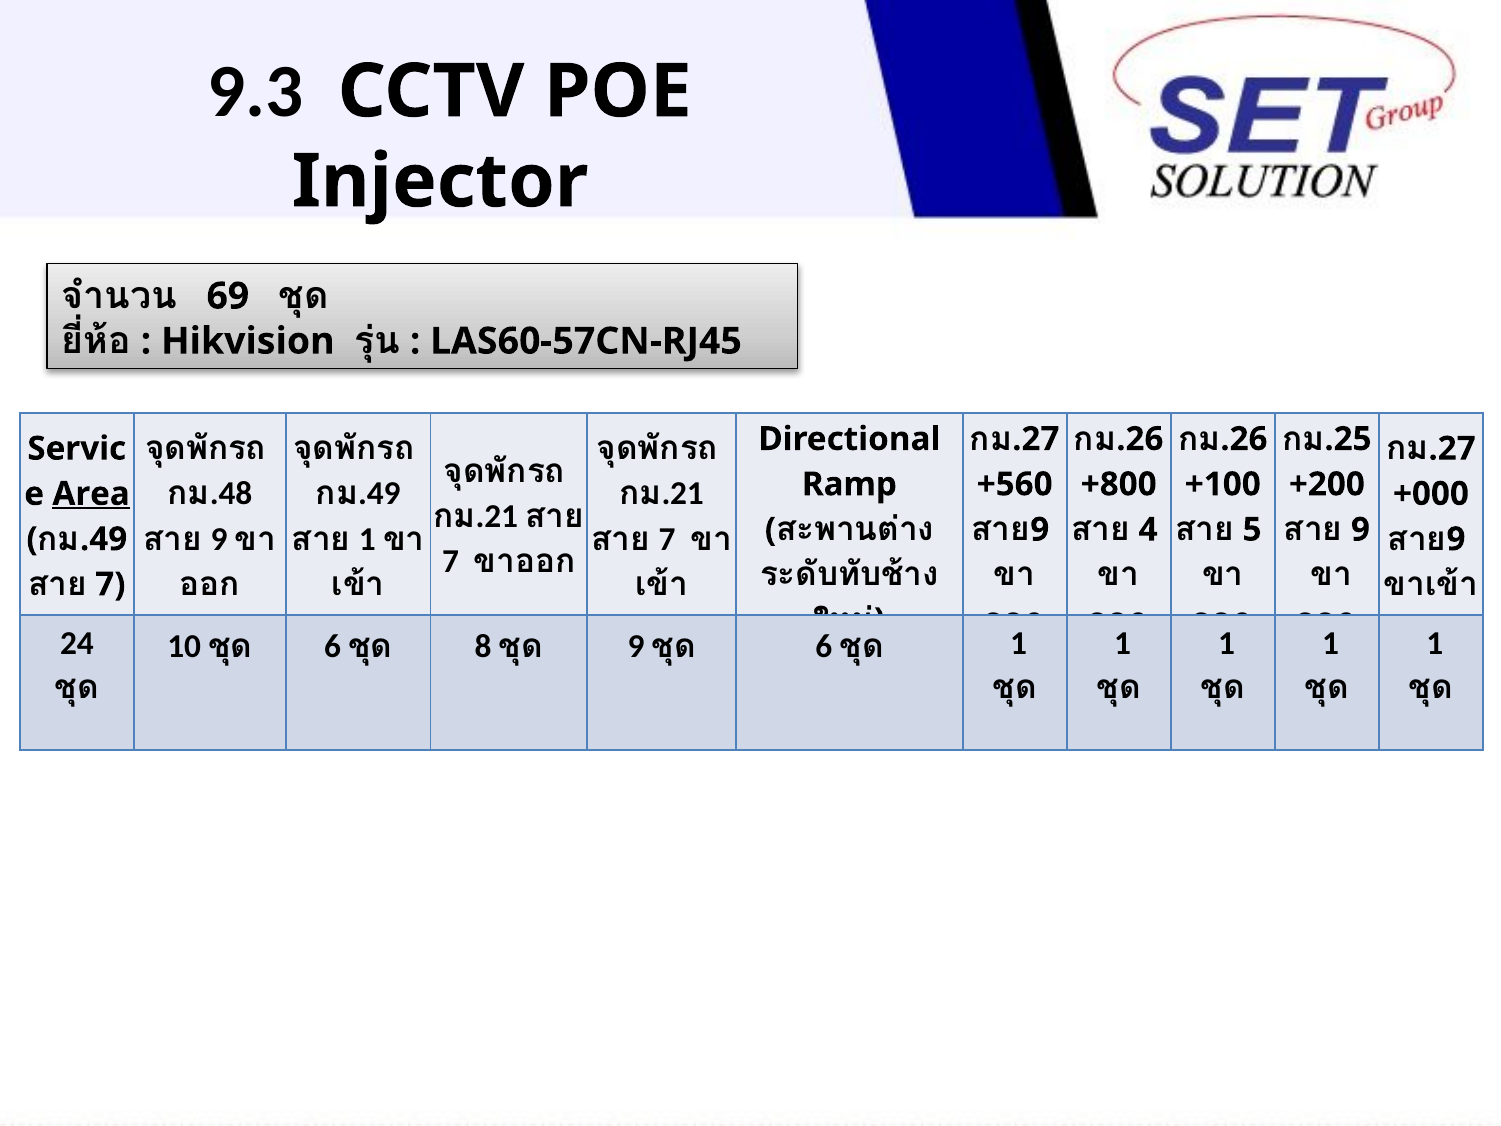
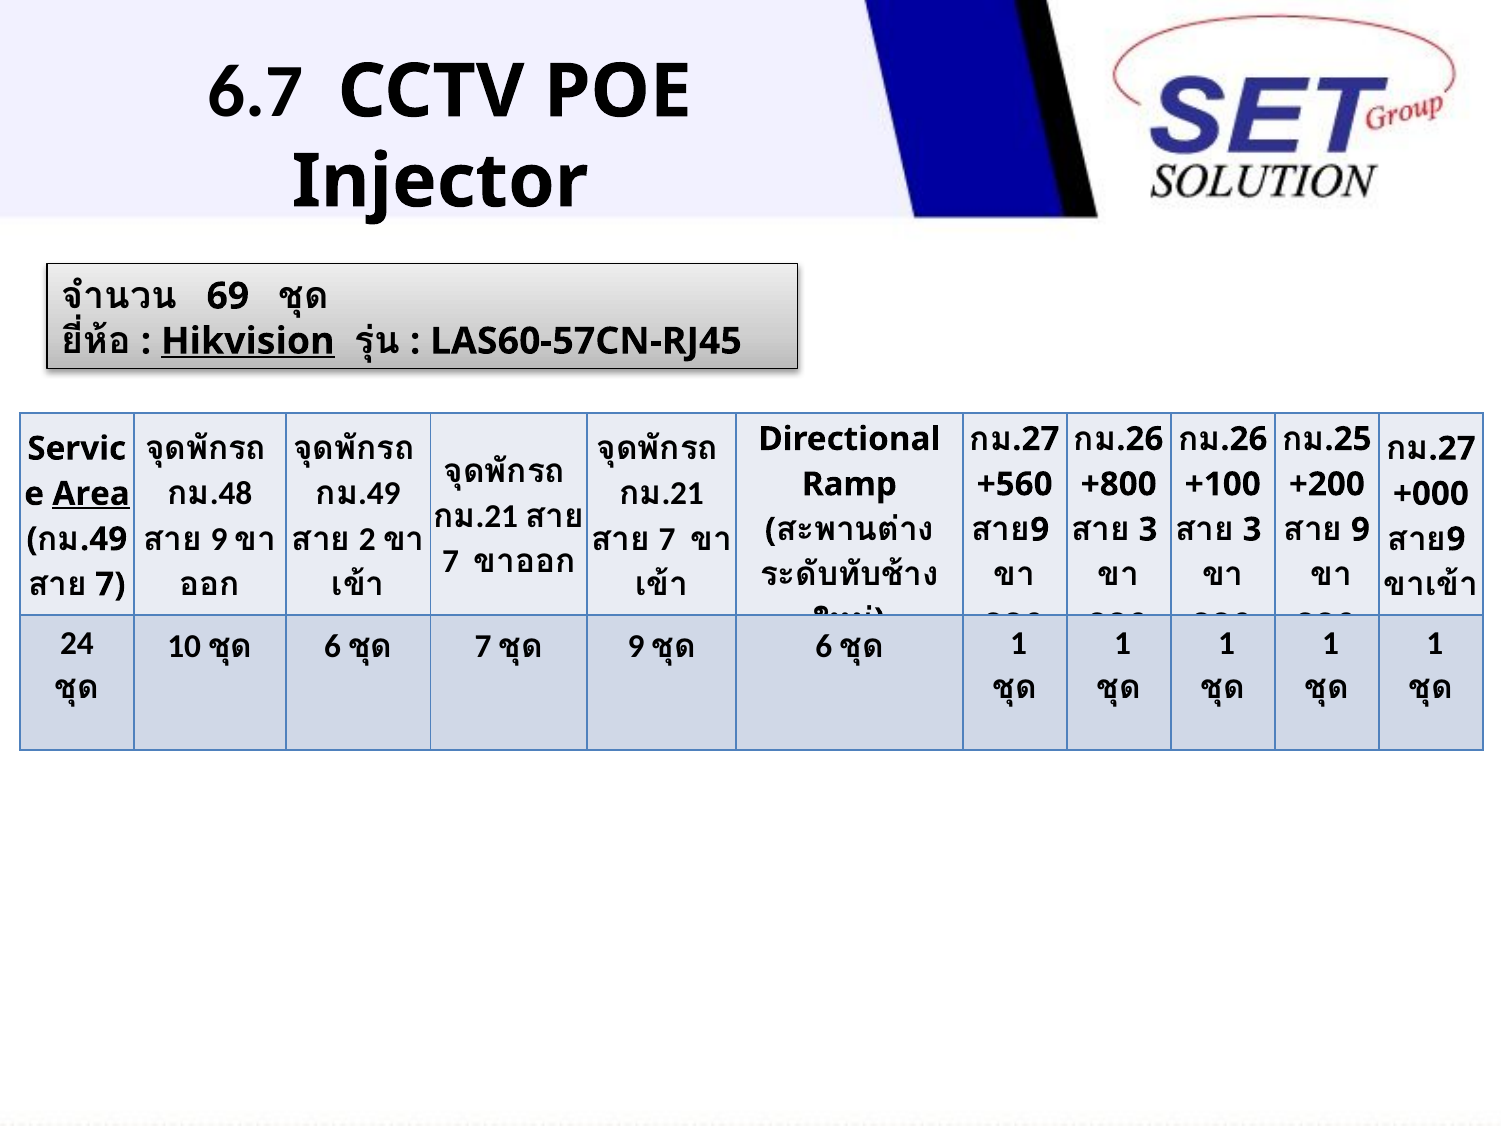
9.3: 9.3 -> 6.7
Hikvision underline: none -> present
4 at (1148, 529): 4 -> 3
5 at (1252, 529): 5 -> 3
1 at (367, 539): 1 -> 2
8 at (483, 647): 8 -> 7
